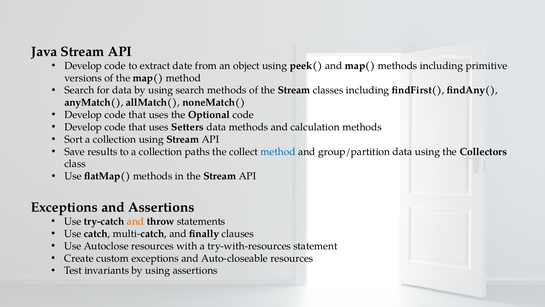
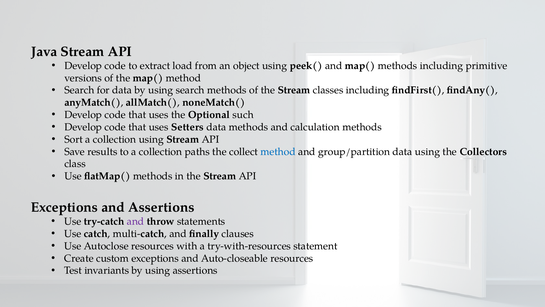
date: date -> load
Optional code: code -> such
and at (136, 221) colour: orange -> purple
